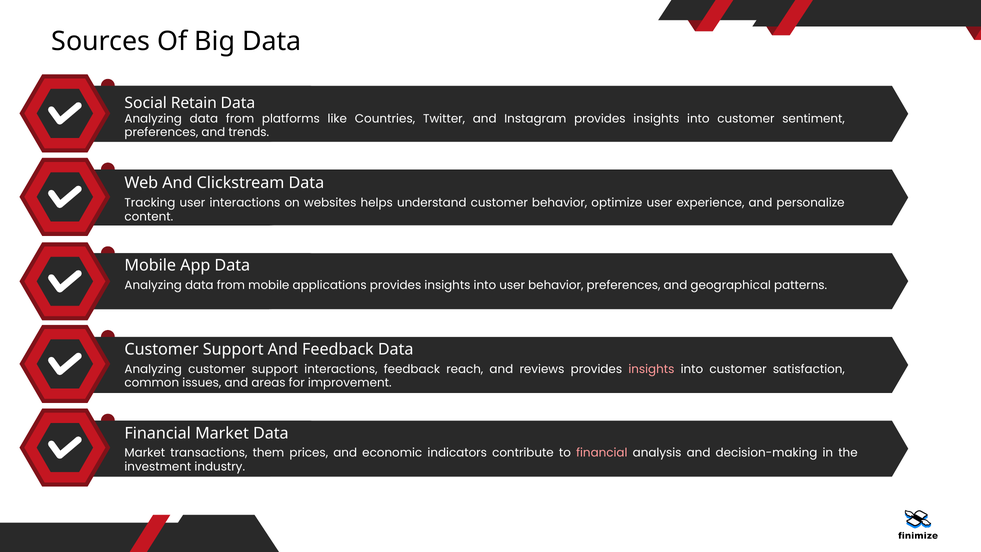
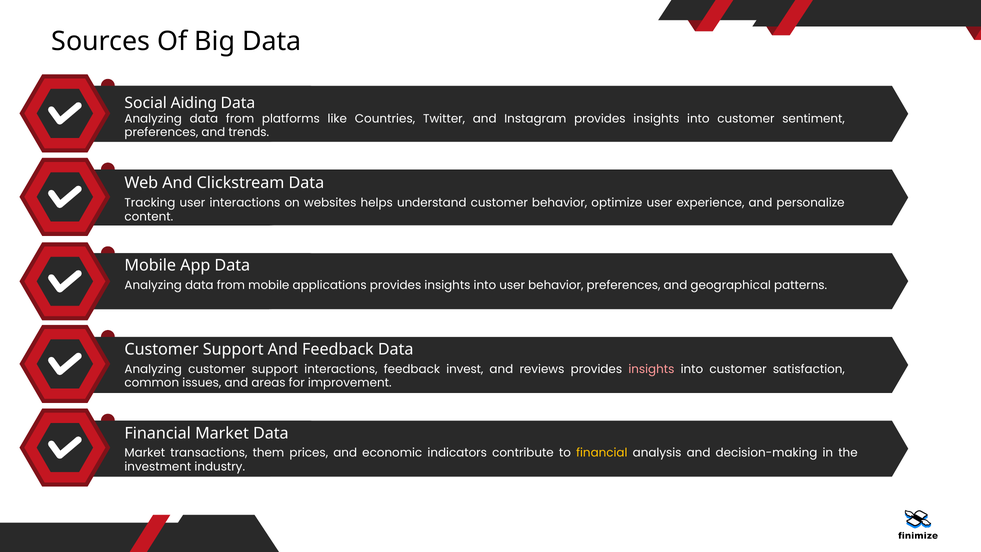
Retain: Retain -> Aiding
reach: reach -> invest
financial at (602, 453) colour: pink -> yellow
